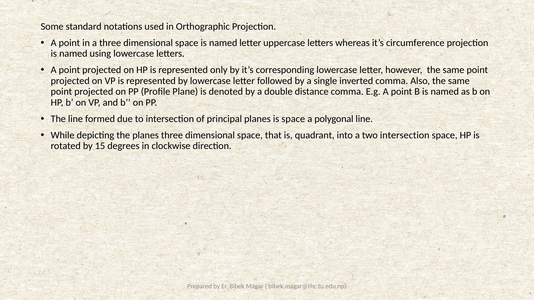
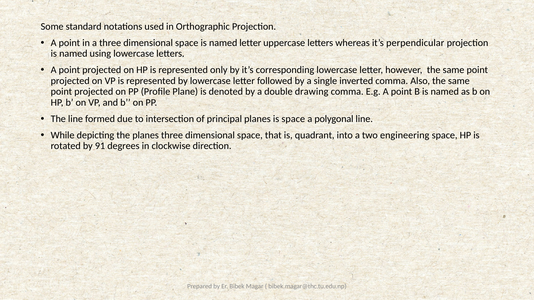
circumference: circumference -> perpendicular
distance: distance -> drawing
two intersection: intersection -> engineering
15: 15 -> 91
